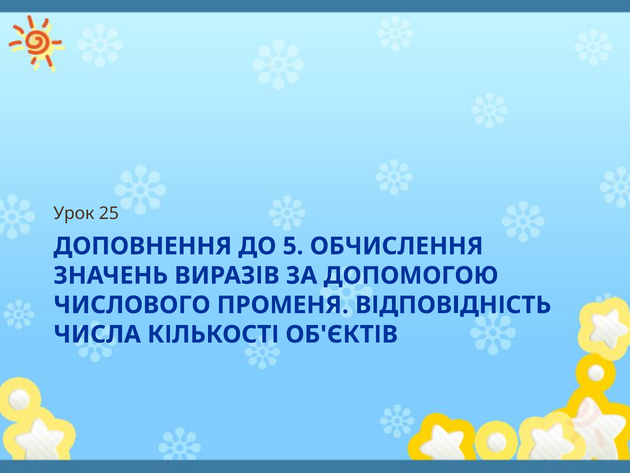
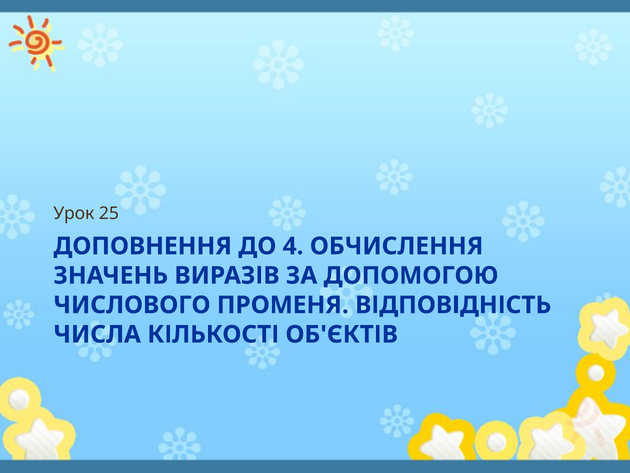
5: 5 -> 4
